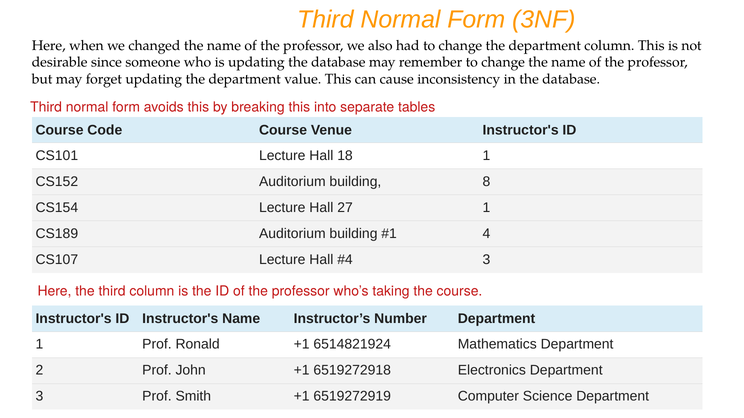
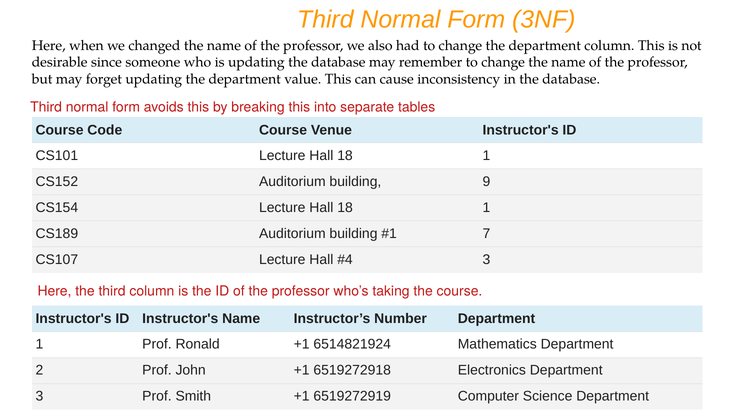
8: 8 -> 9
CS154 Lecture Hall 27: 27 -> 18
4: 4 -> 7
